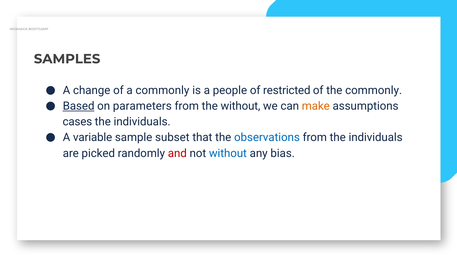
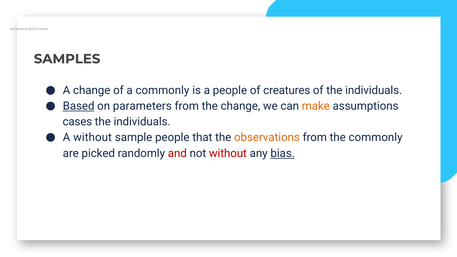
restricted: restricted -> creatures
of the commonly: commonly -> individuals
the without: without -> change
A variable: variable -> without
sample subset: subset -> people
observations colour: blue -> orange
from the individuals: individuals -> commonly
without at (228, 153) colour: blue -> red
bias underline: none -> present
